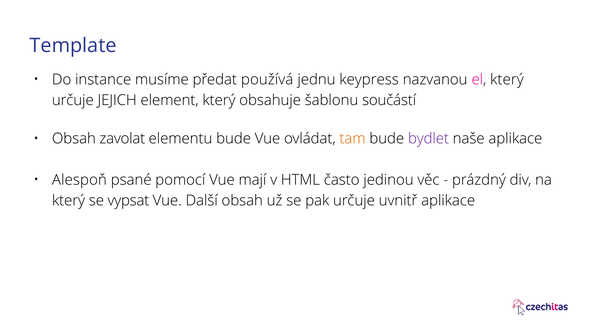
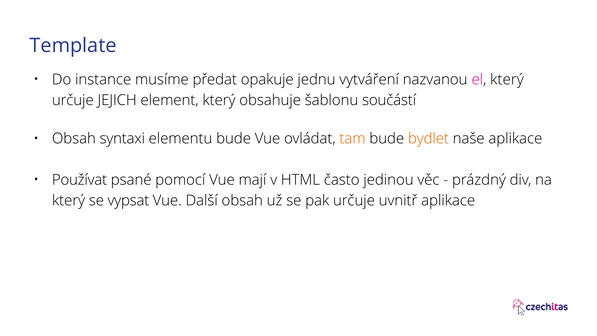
používá: používá -> opakuje
keypress: keypress -> vytváření
zavolat: zavolat -> syntaxi
bydlet colour: purple -> orange
Alespoň: Alespoň -> Používat
